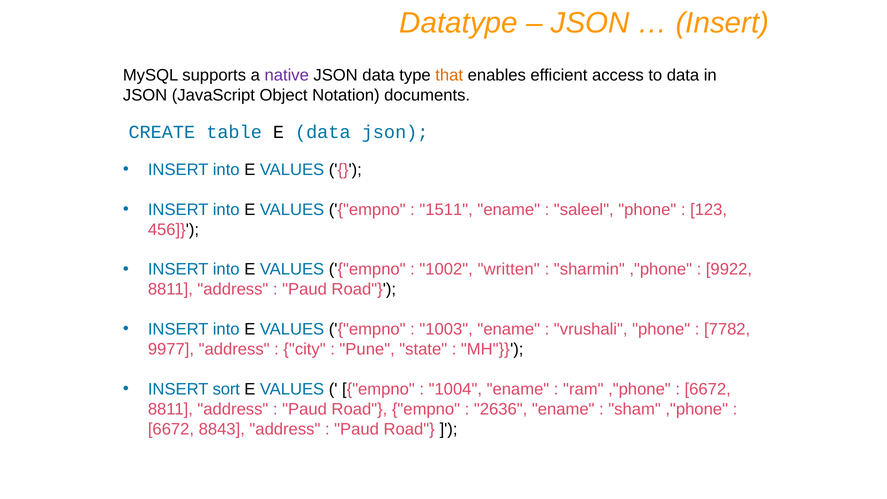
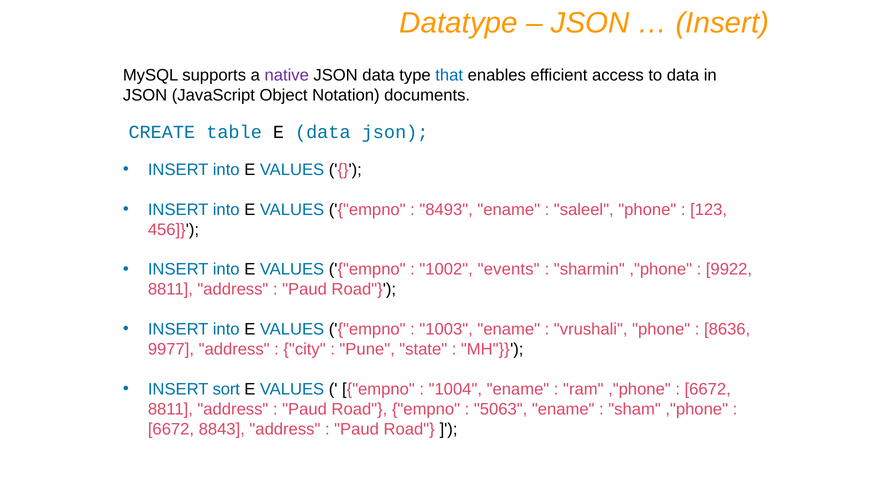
that colour: orange -> blue
1511: 1511 -> 8493
written: written -> events
7782: 7782 -> 8636
2636: 2636 -> 5063
